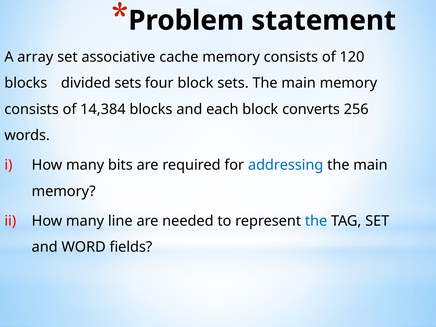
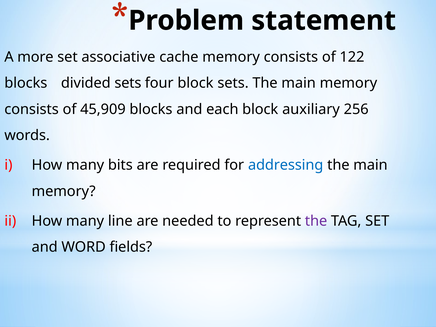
array: array -> more
120: 120 -> 122
14,384: 14,384 -> 45,909
converts: converts -> auxiliary
the at (316, 221) colour: blue -> purple
